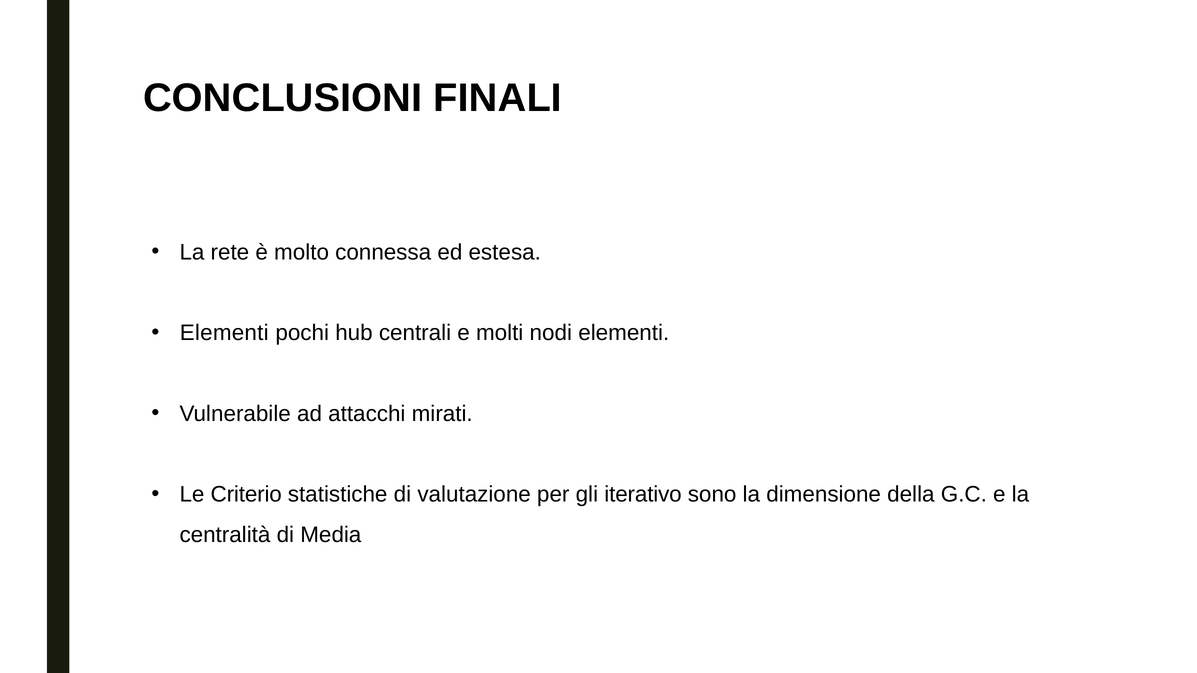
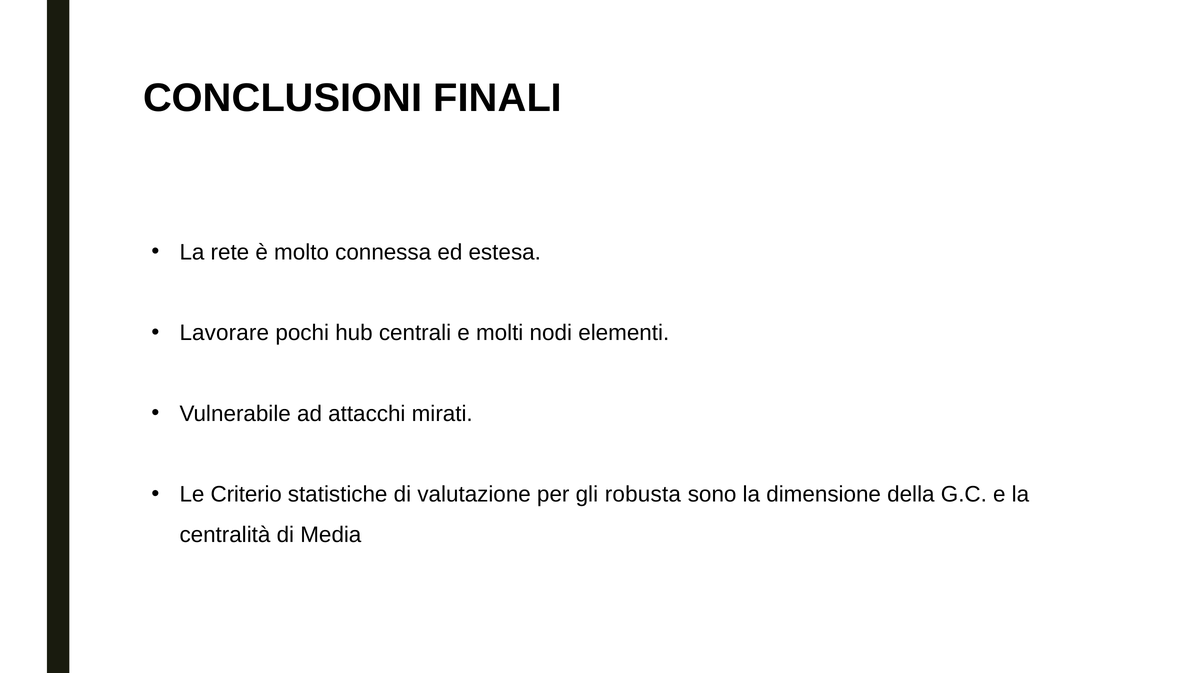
Elementi at (224, 333): Elementi -> Lavorare
iterativo: iterativo -> robusta
